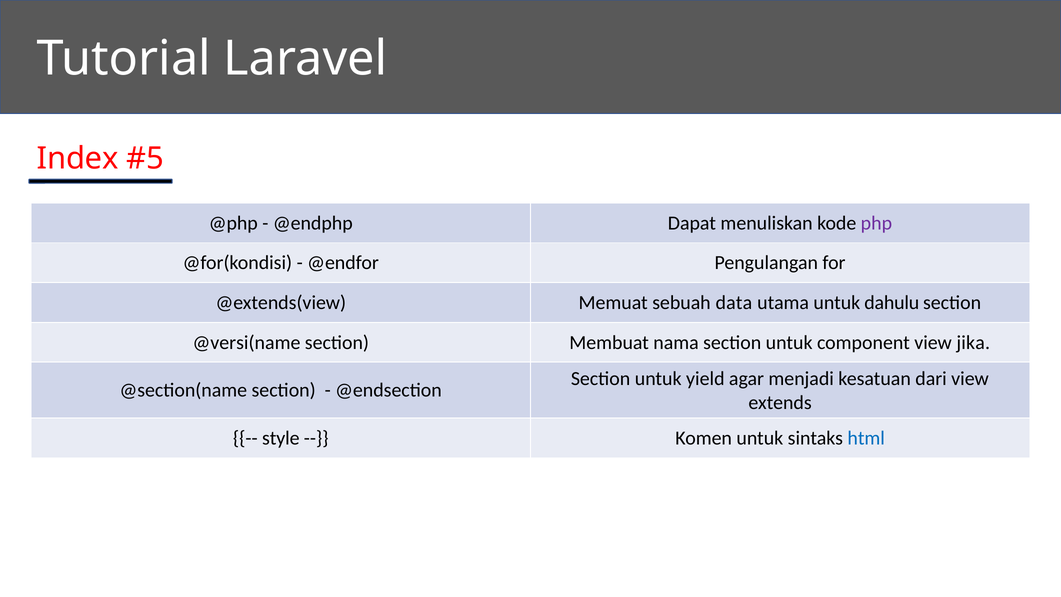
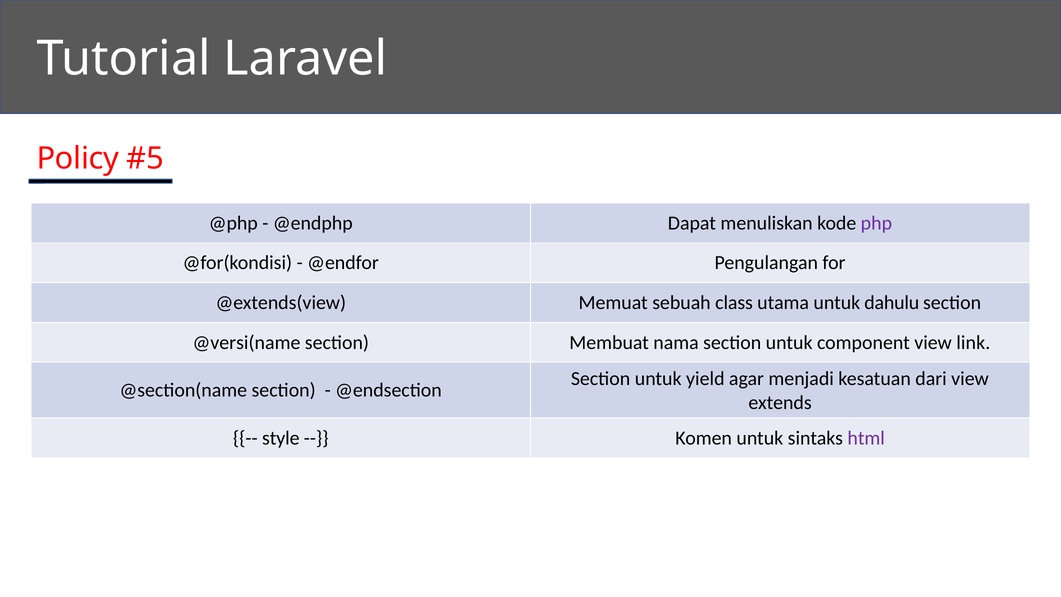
Index: Index -> Policy
data: data -> class
jika: jika -> link
html colour: blue -> purple
